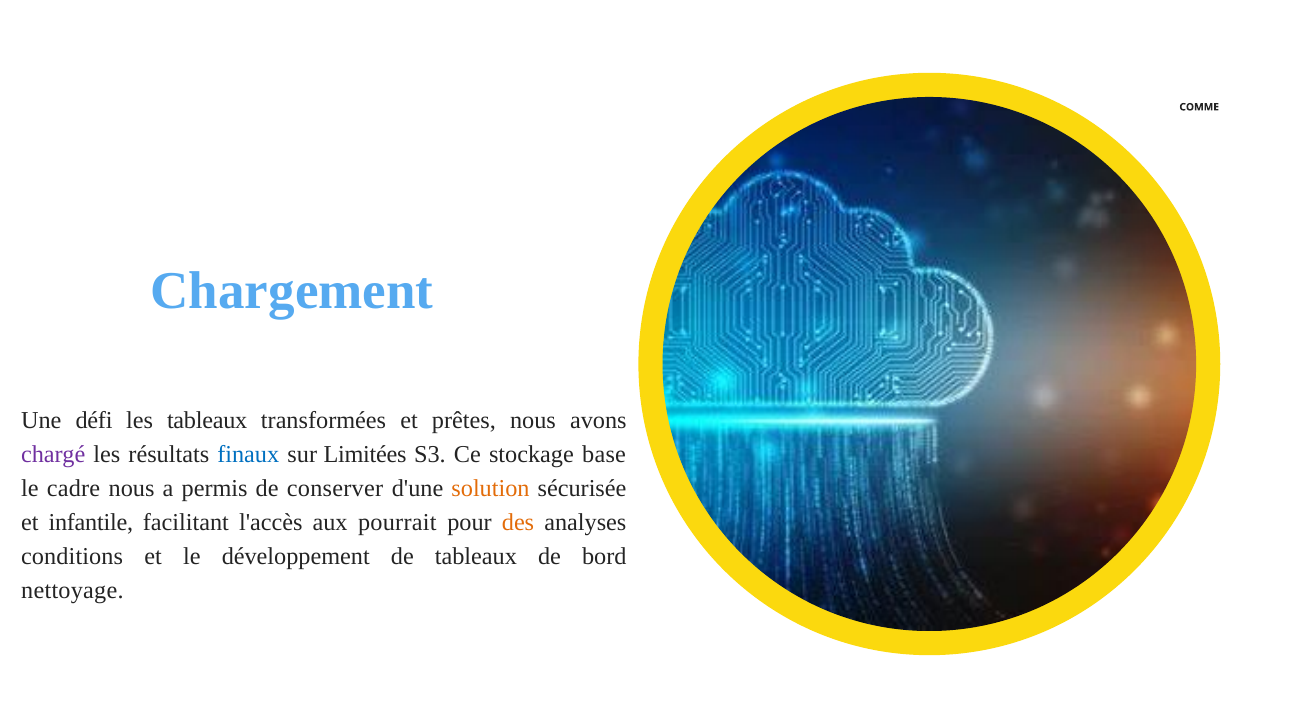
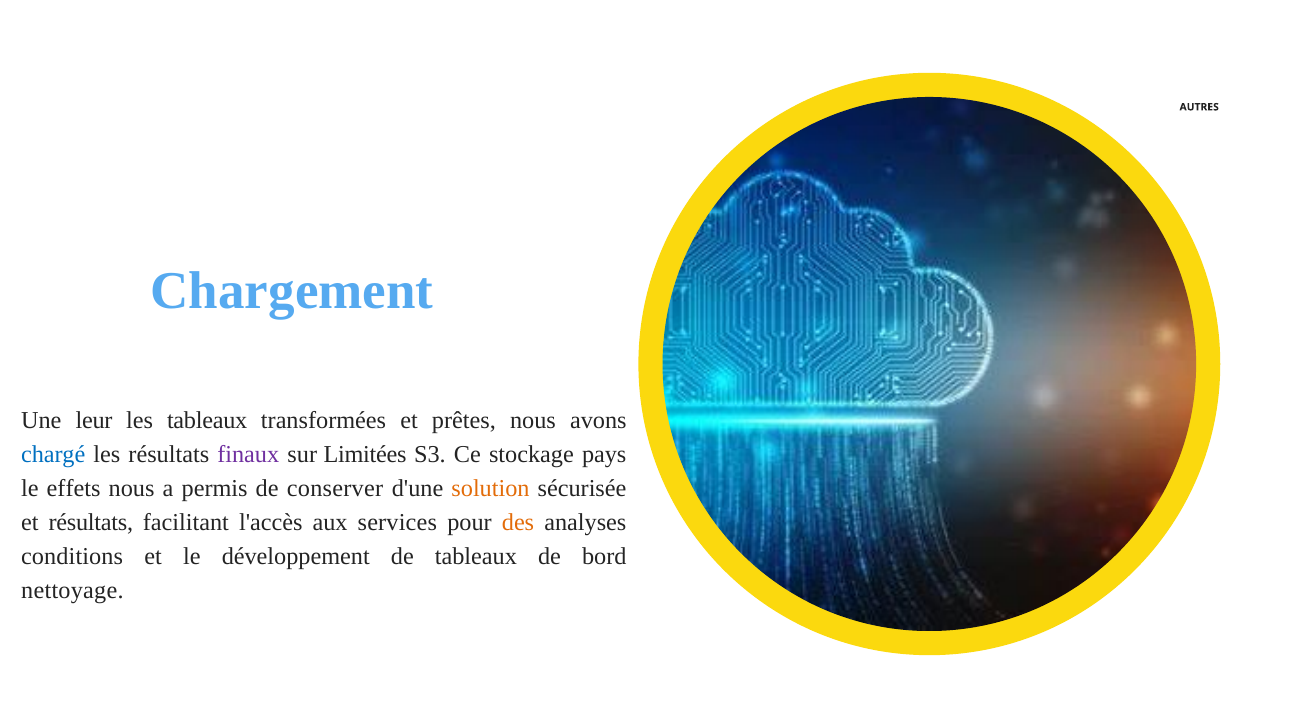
COMME: COMME -> AUTRES
défi: défi -> leur
chargé colour: purple -> blue
finaux colour: blue -> purple
base: base -> pays
cadre: cadre -> effets
et infantile: infantile -> résultats
pourrait: pourrait -> services
